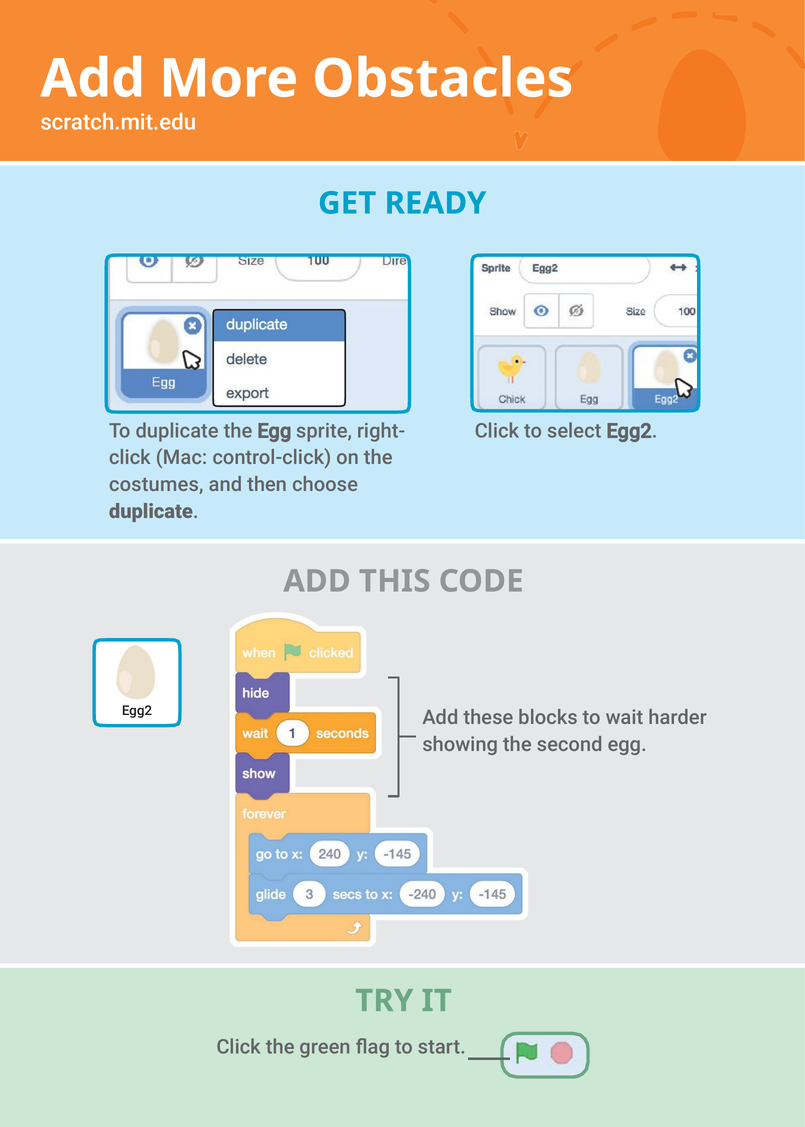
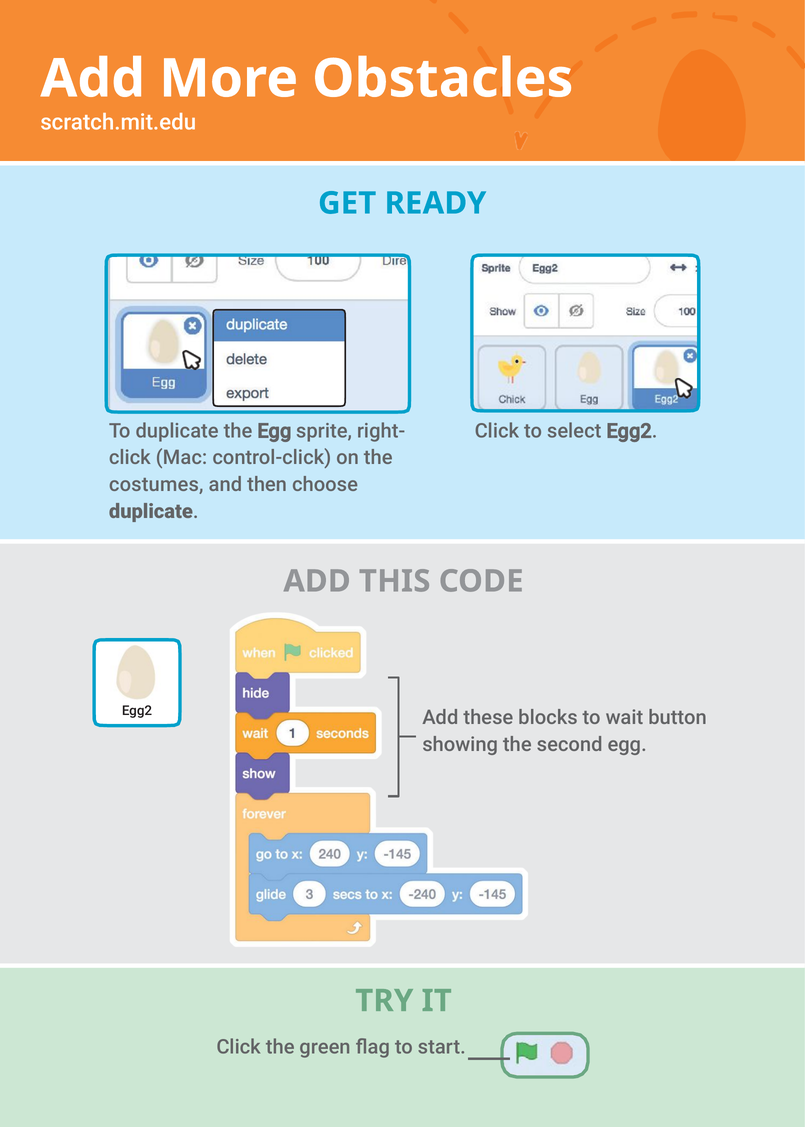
harder: harder -> button
